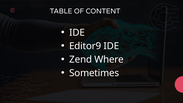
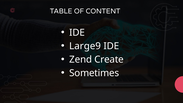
Editor9: Editor9 -> Large9
Where: Where -> Create
